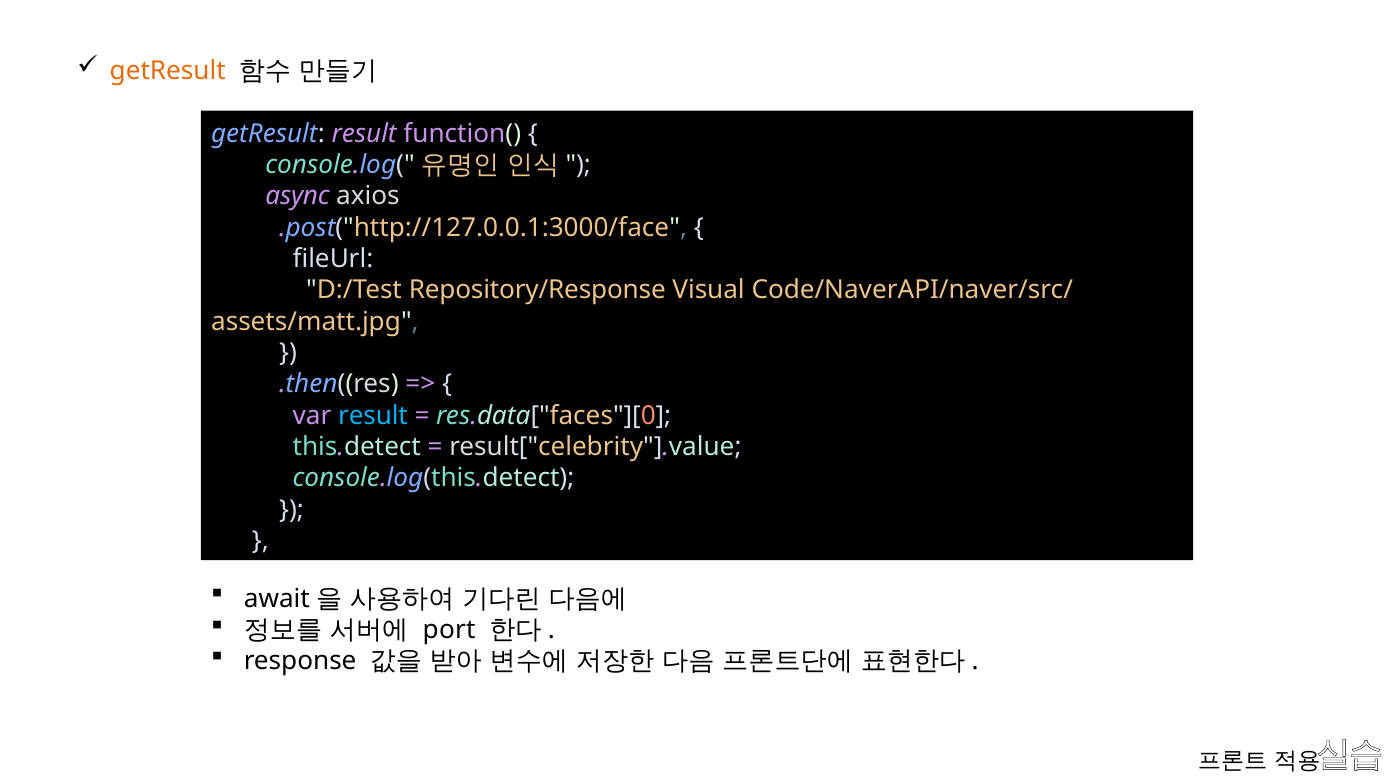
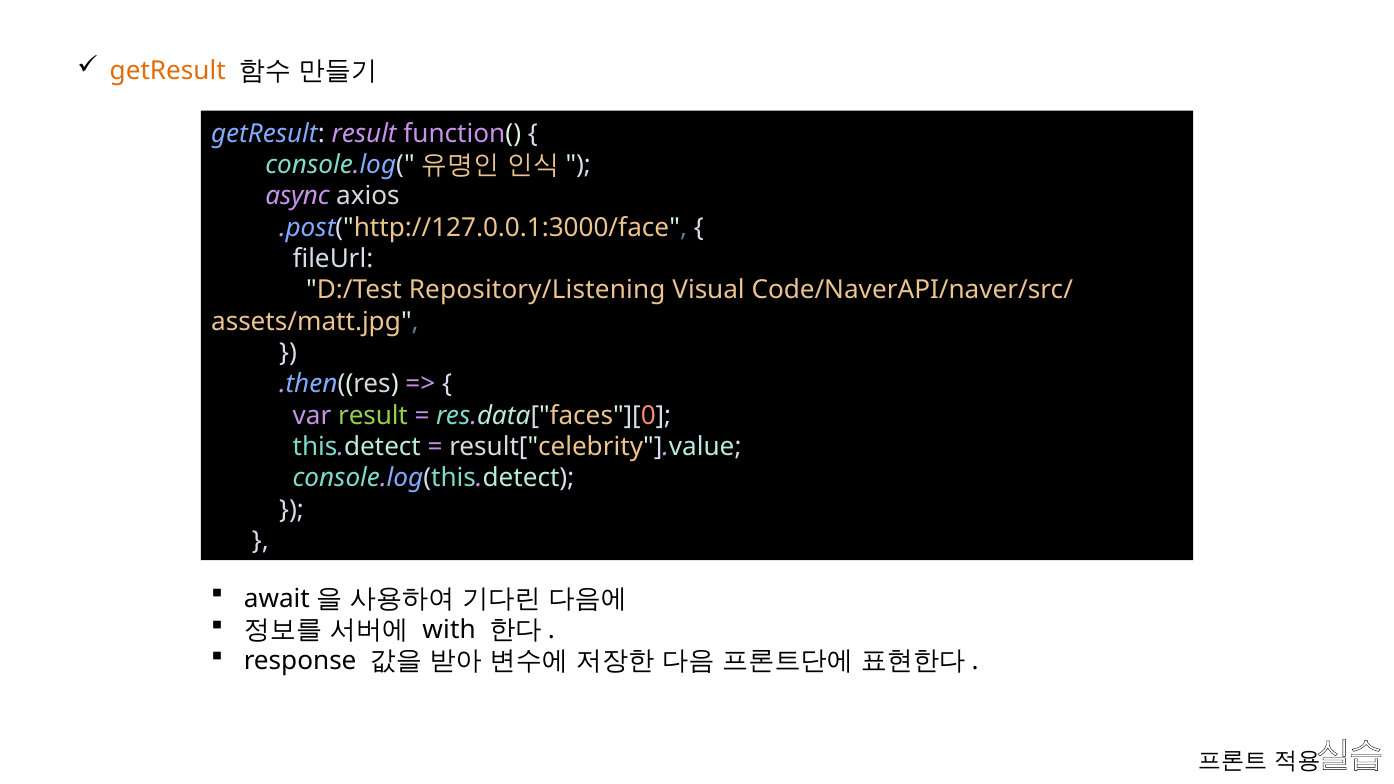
Repository/Response: Repository/Response -> Repository/Listening
result at (373, 416) colour: light blue -> light green
port: port -> with
